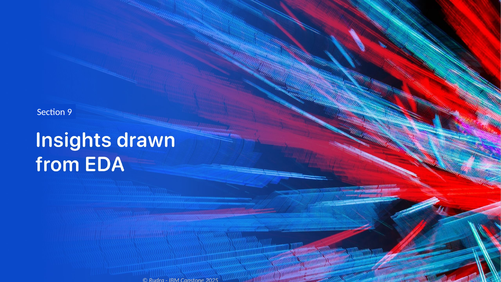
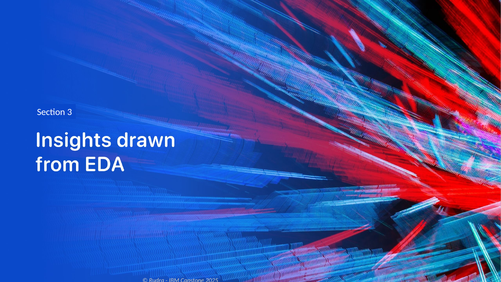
9: 9 -> 3
